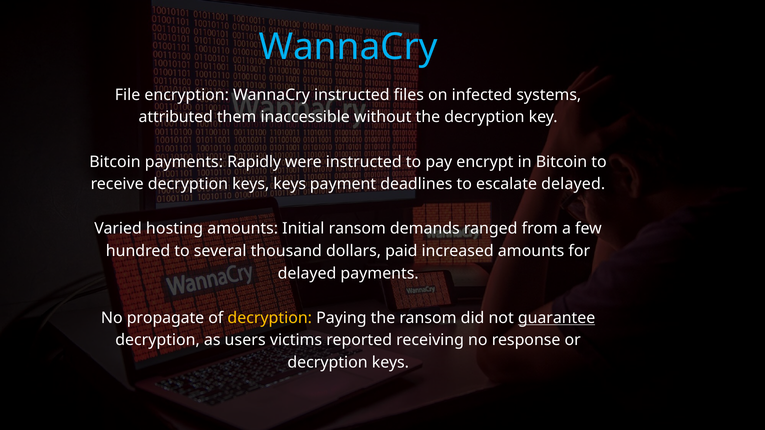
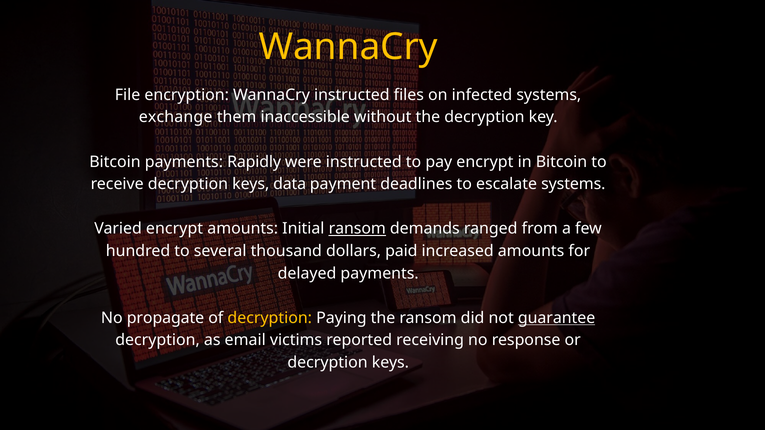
WannaCry at (348, 47) colour: light blue -> yellow
attributed: attributed -> exchange
keys keys: keys -> data
escalate delayed: delayed -> systems
Varied hosting: hosting -> encrypt
ransom at (357, 229) underline: none -> present
users: users -> email
